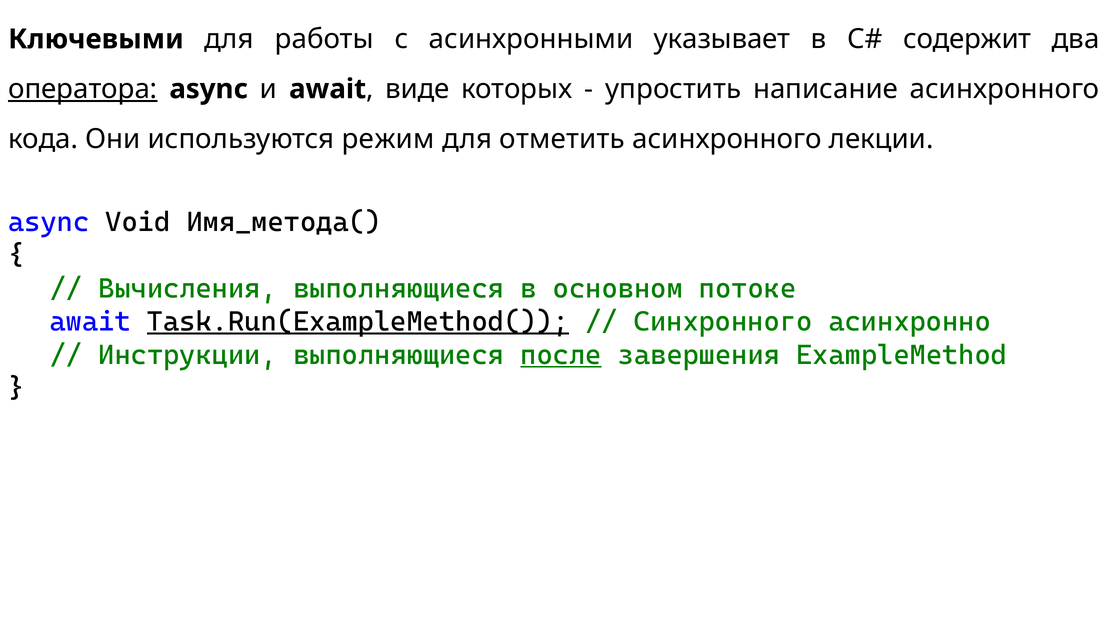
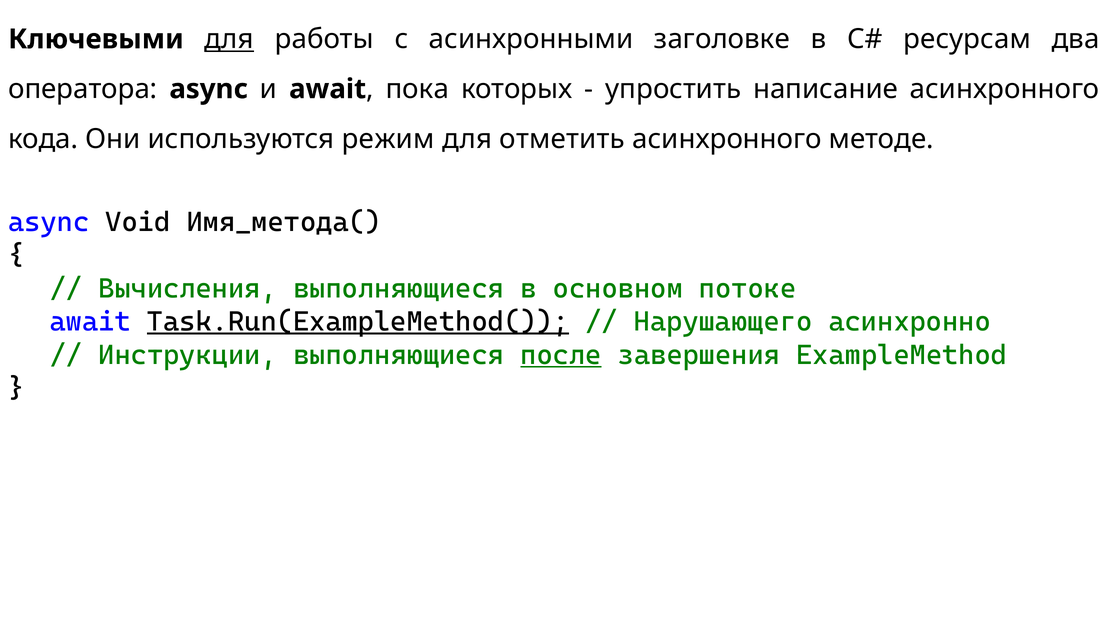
для at (229, 39) underline: none -> present
указывает: указывает -> заголовке
содержит: содержит -> ресурсам
оператора underline: present -> none
виде: виде -> пока
лекции: лекции -> методе
Синхронного: Синхронного -> Нарушающего
